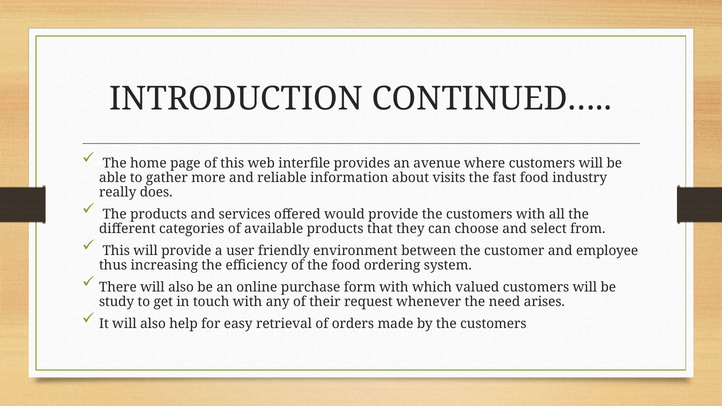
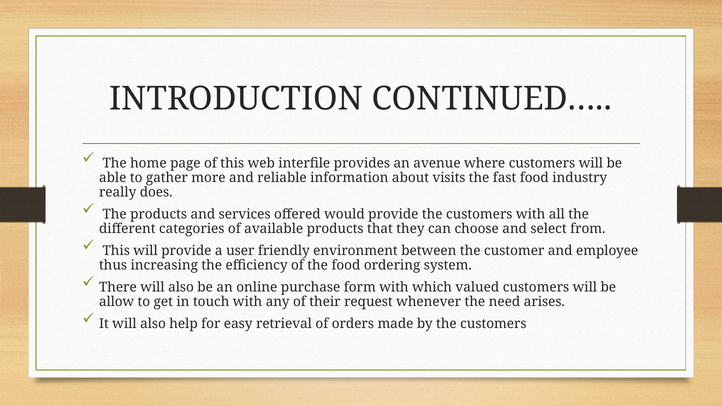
study: study -> allow
